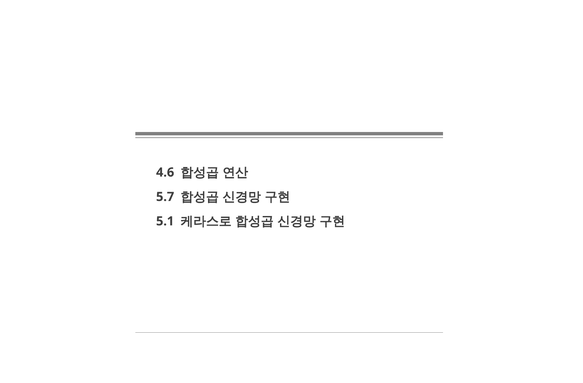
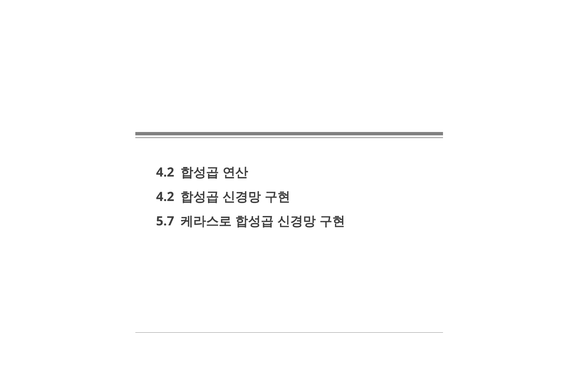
4.6 at (165, 172): 4.6 -> 4.2
5.7 at (165, 197): 5.7 -> 4.2
5.1: 5.1 -> 5.7
